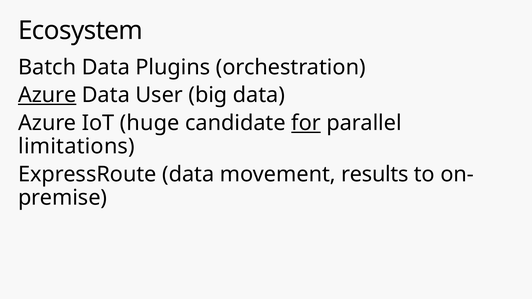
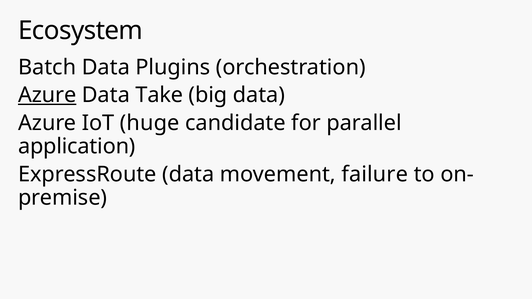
User: User -> Take
for underline: present -> none
limitations: limitations -> application
results: results -> failure
